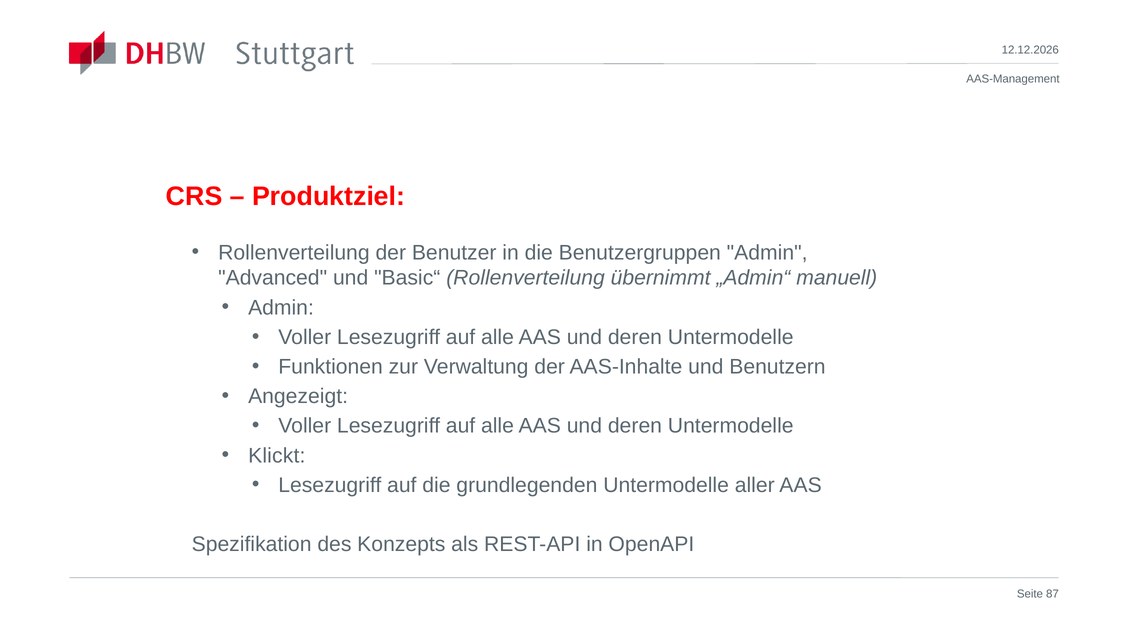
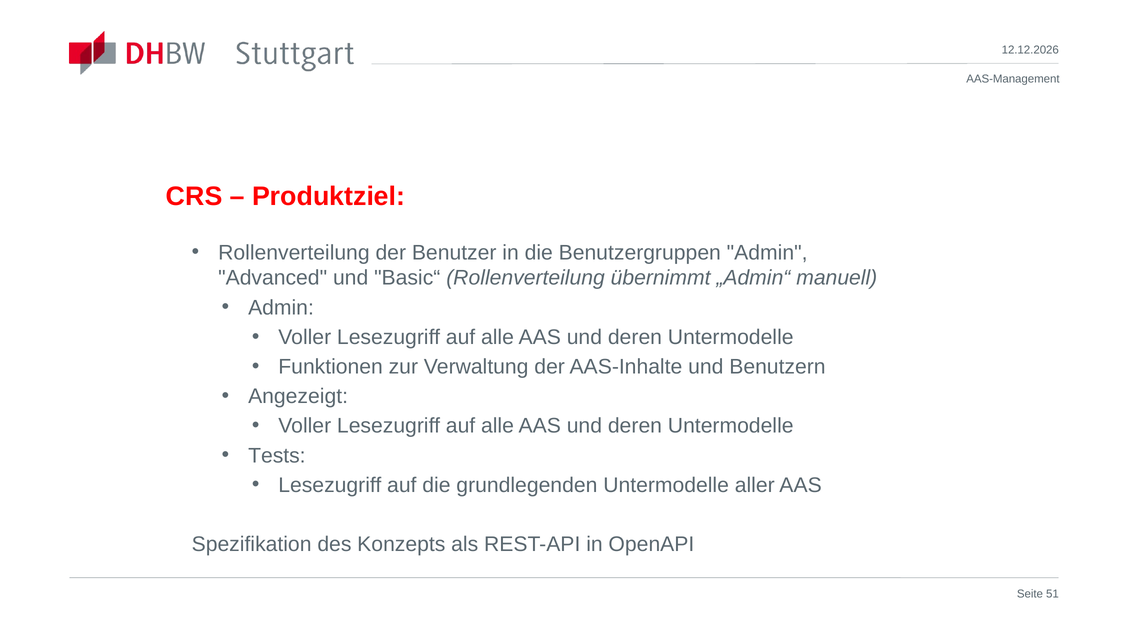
Klickt: Klickt -> Tests
87: 87 -> 51
